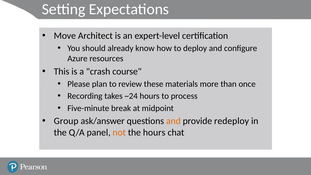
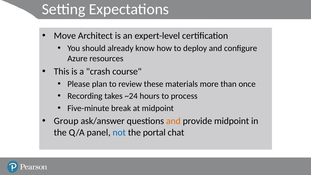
provide redeploy: redeploy -> midpoint
not colour: orange -> blue
the hours: hours -> portal
